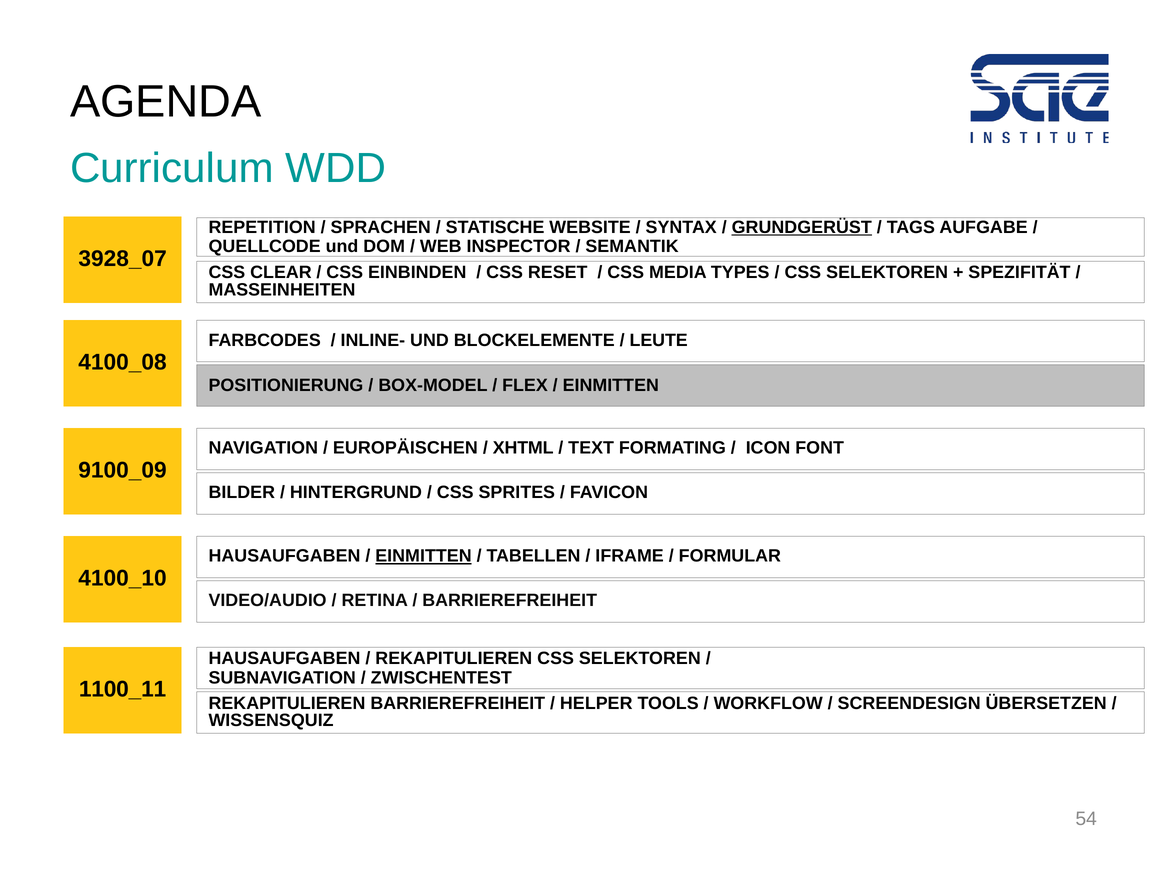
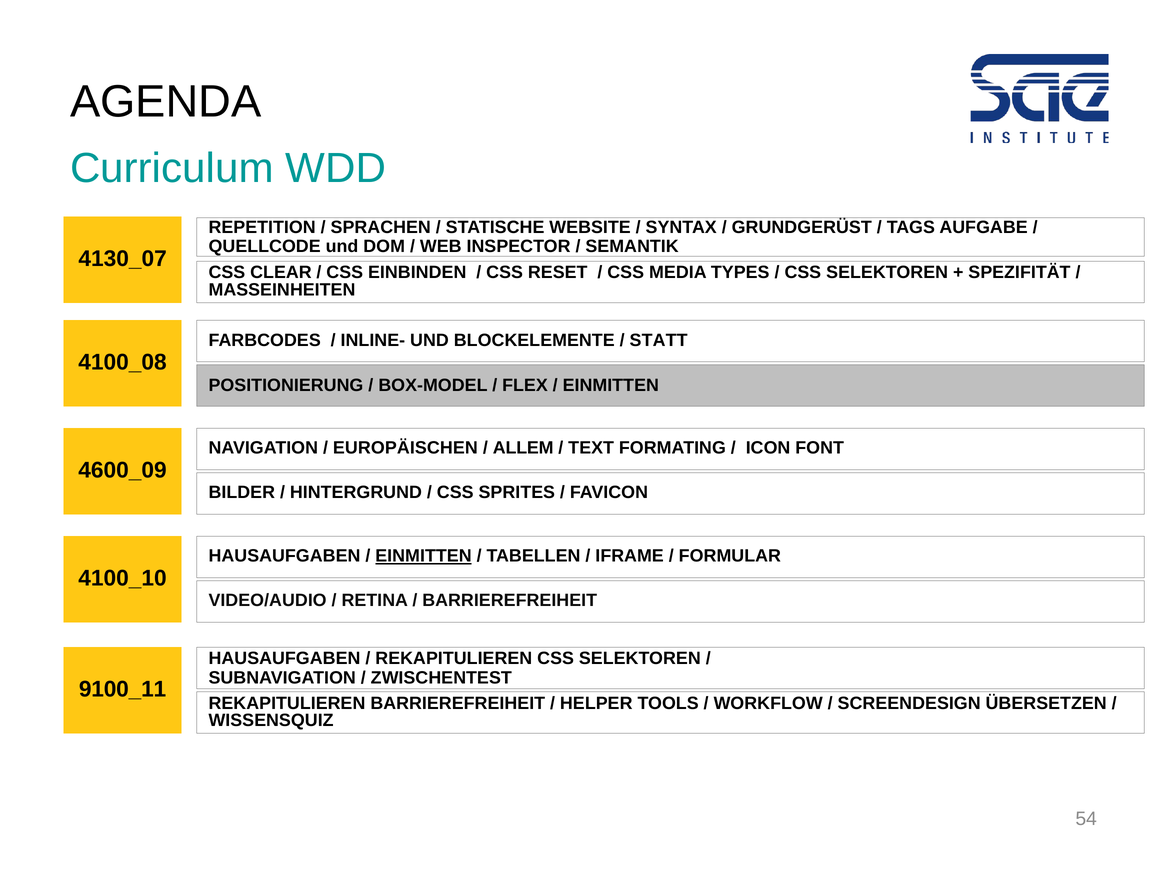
GRUNDGERÜST underline: present -> none
3928_07: 3928_07 -> 4130_07
LEUTE: LEUTE -> STATT
XHTML: XHTML -> ALLEM
9100_09: 9100_09 -> 4600_09
1100_11: 1100_11 -> 9100_11
